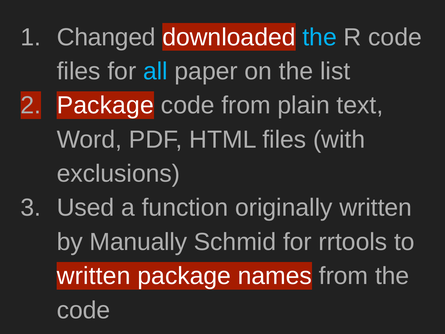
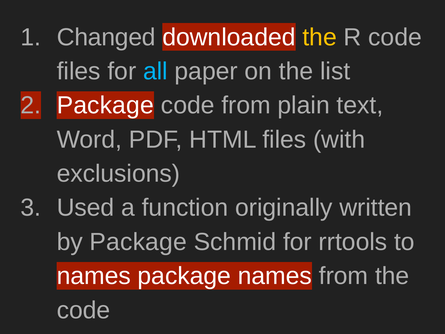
the at (320, 37) colour: light blue -> yellow
by Manually: Manually -> Package
written at (94, 276): written -> names
